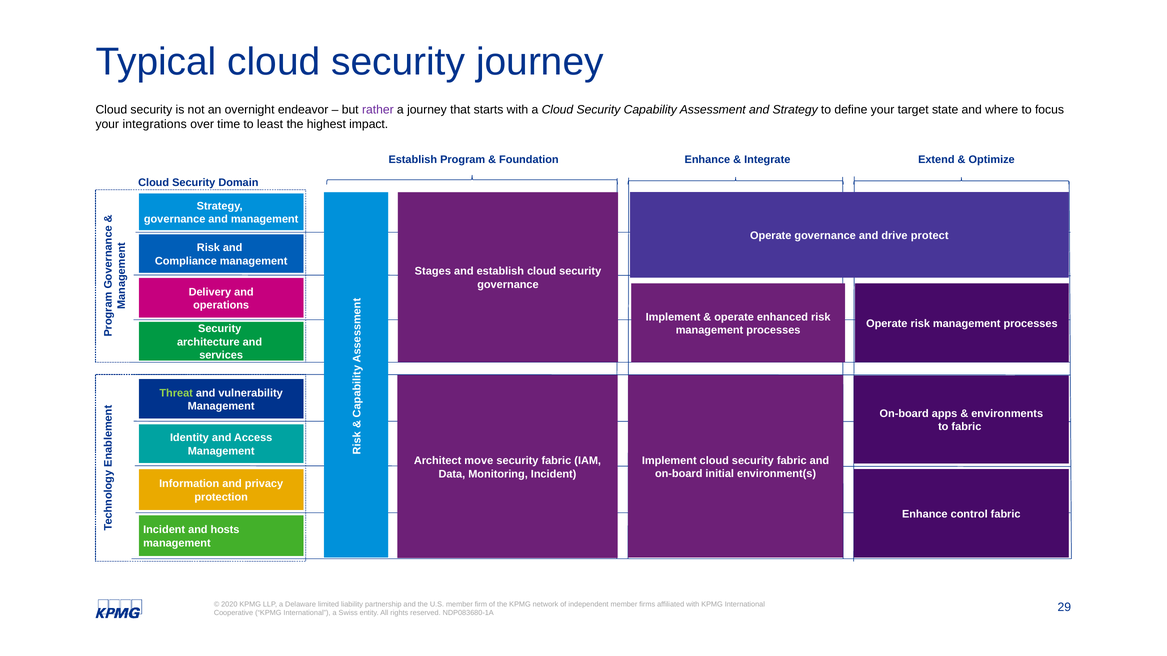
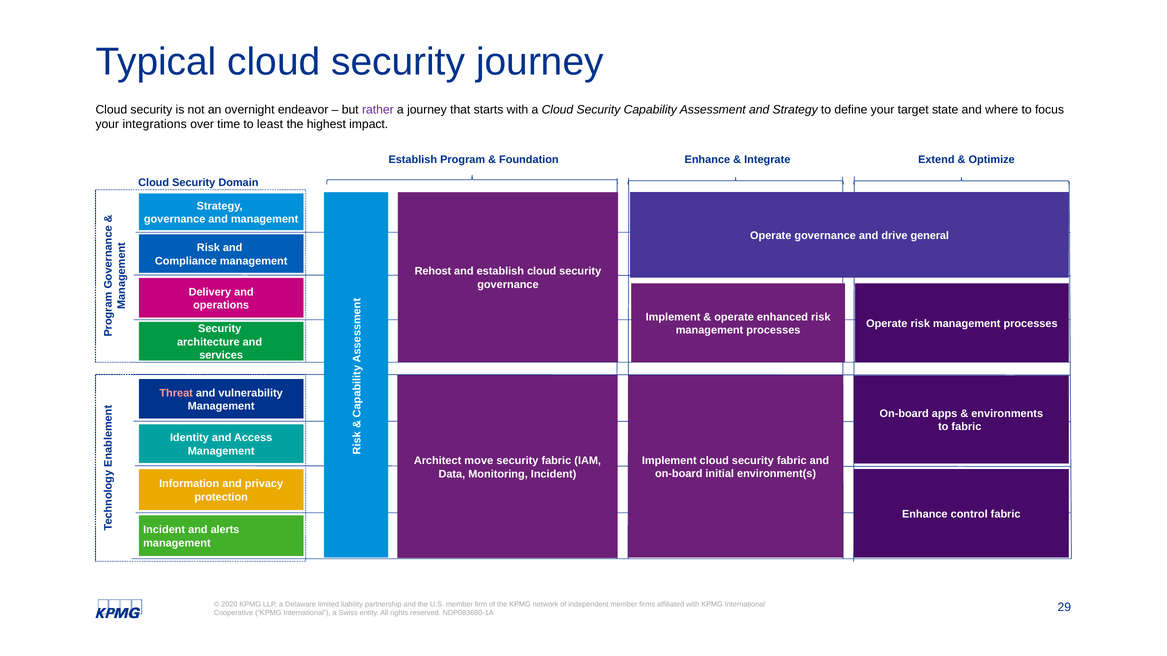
protect: protect -> general
Stages: Stages -> Rehost
Threat colour: light green -> pink
hosts: hosts -> alerts
